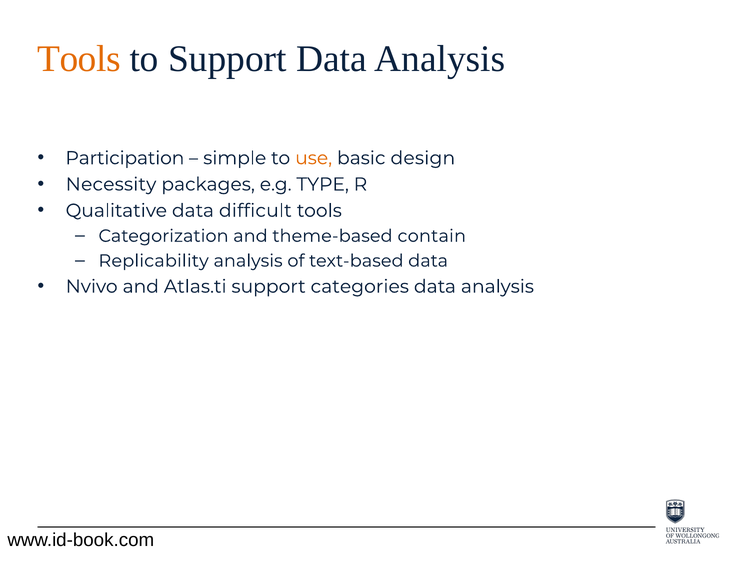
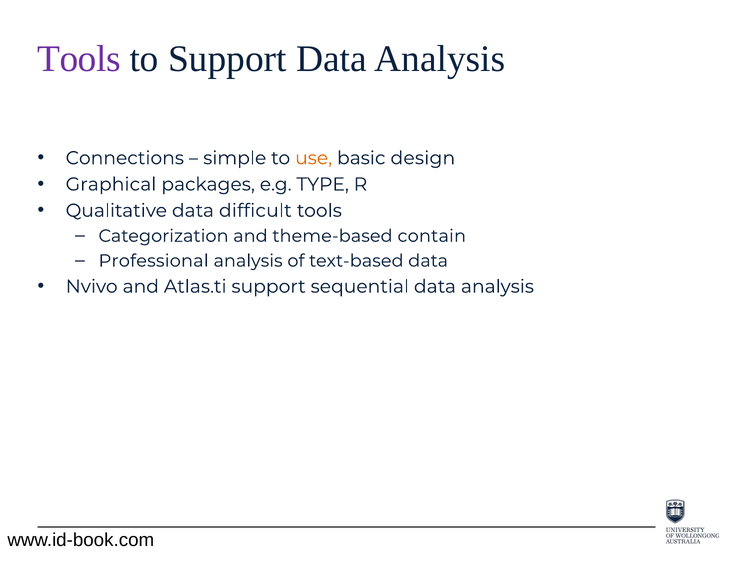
Tools at (79, 59) colour: orange -> purple
Participation: Participation -> Connections
Necessity: Necessity -> Graphical
Replicability: Replicability -> Professional
categories: categories -> sequential
